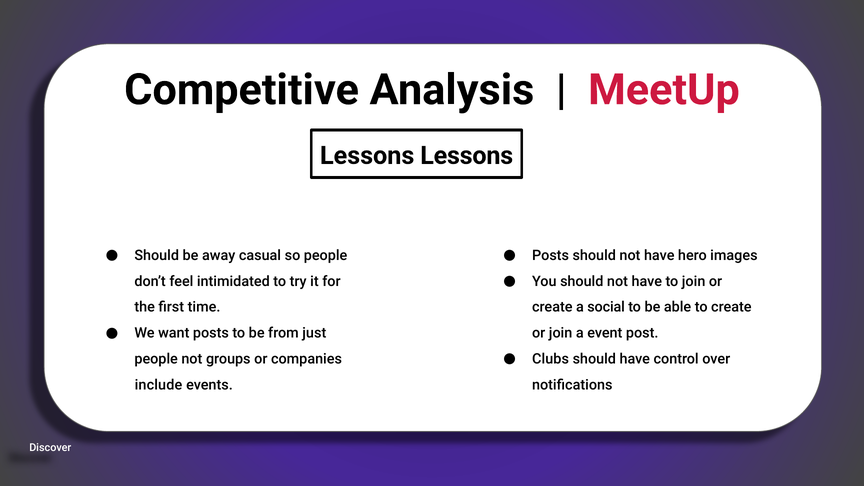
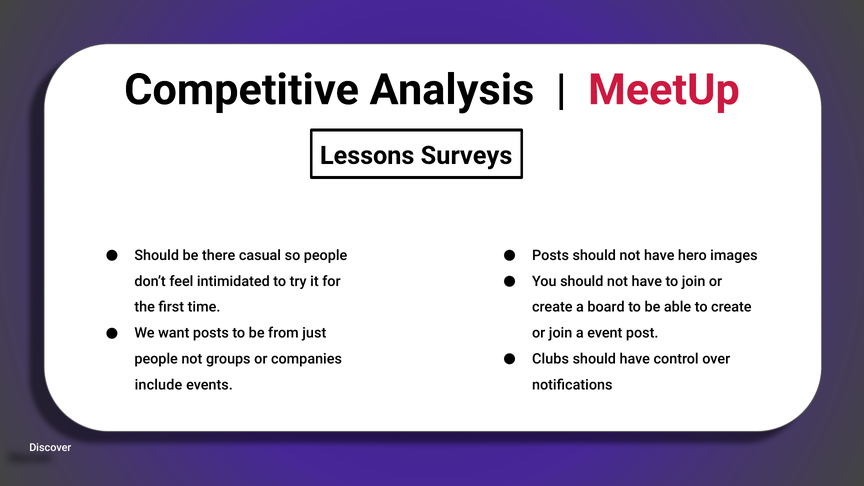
Lessons Lessons: Lessons -> Surveys
away: away -> there
social: social -> board
